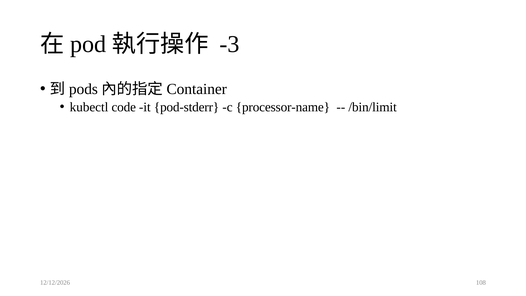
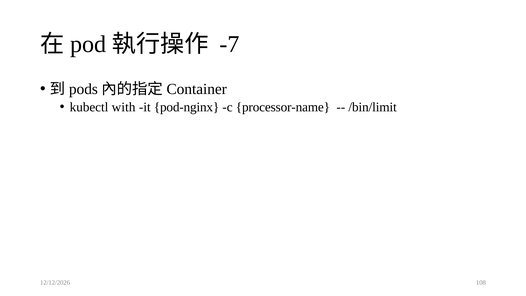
-3: -3 -> -7
code: code -> with
pod-stderr: pod-stderr -> pod-nginx
